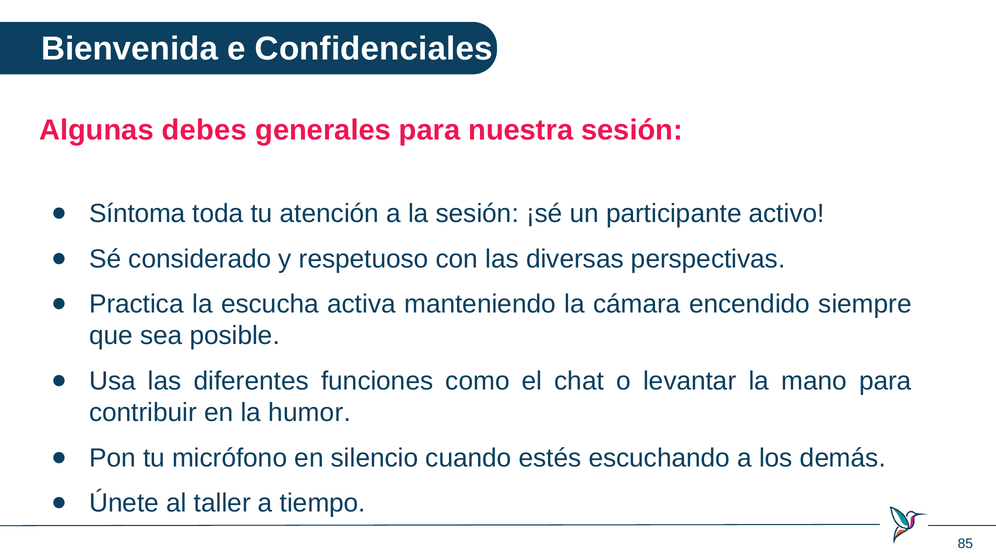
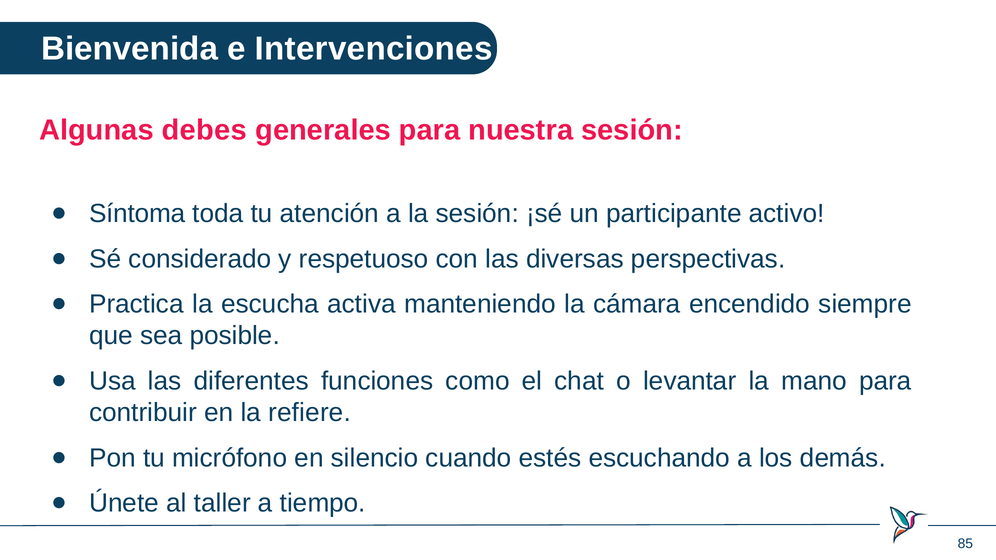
Confidenciales: Confidenciales -> Intervenciones
humor: humor -> refiere
